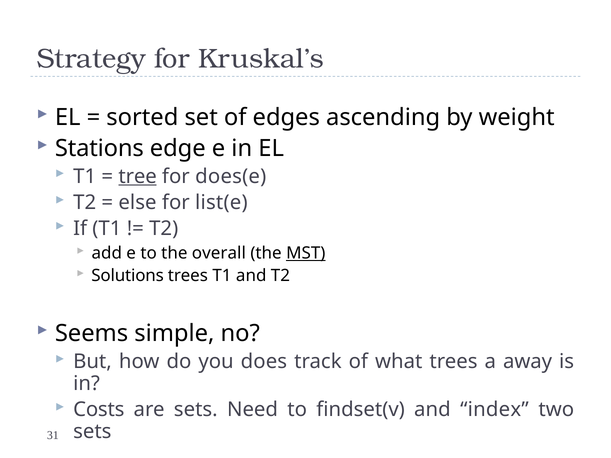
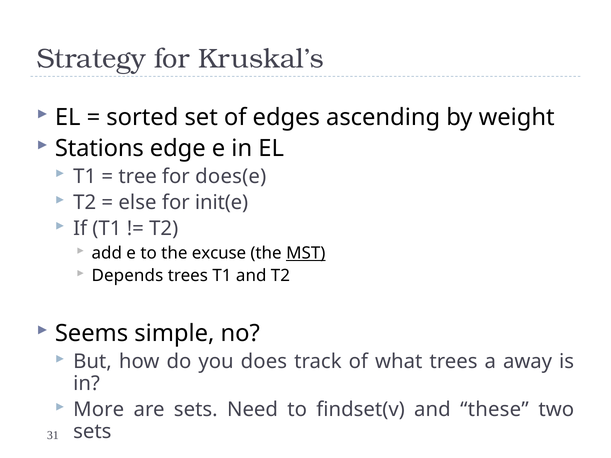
tree underline: present -> none
list(e: list(e -> init(e
overall: overall -> excuse
Solutions: Solutions -> Depends
Costs: Costs -> More
index: index -> these
